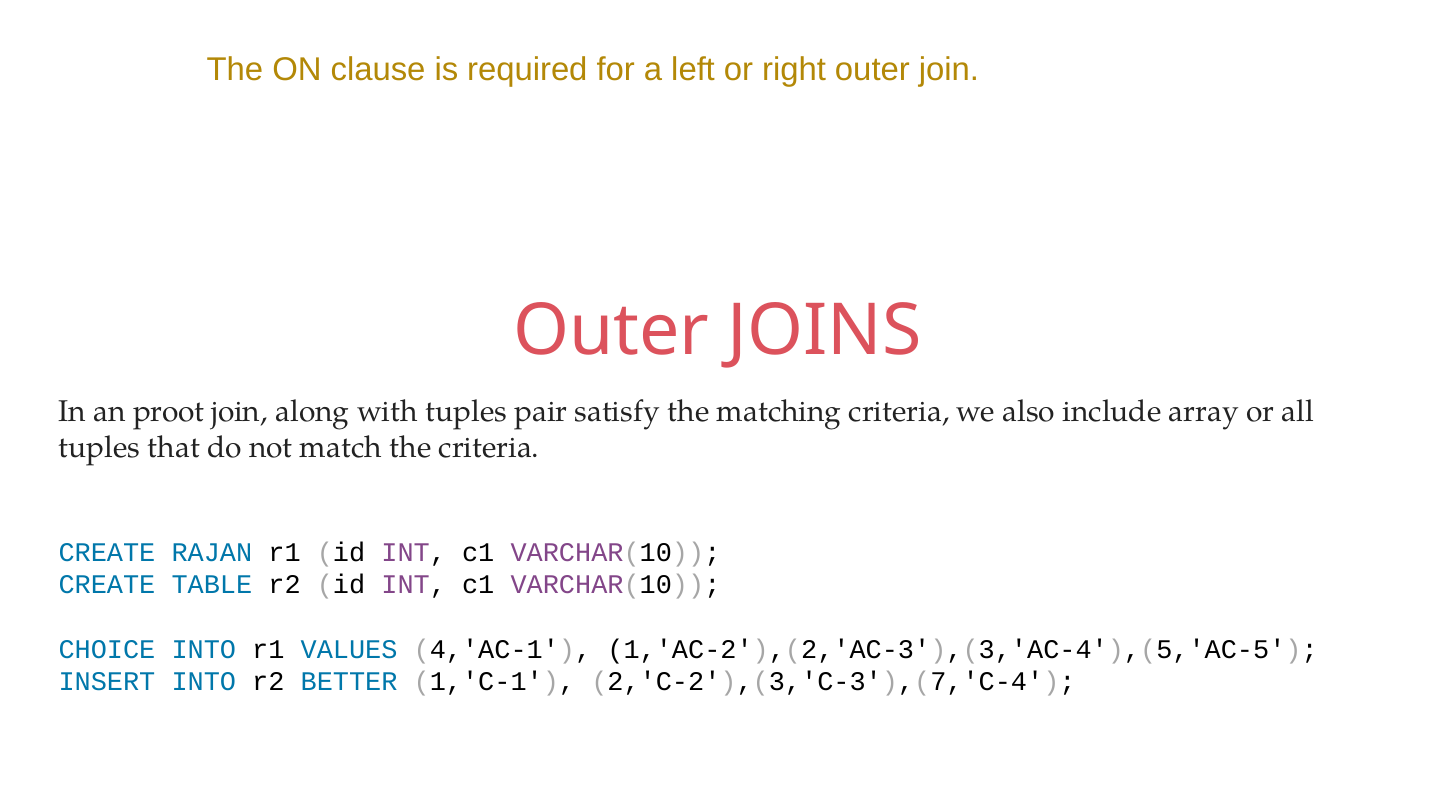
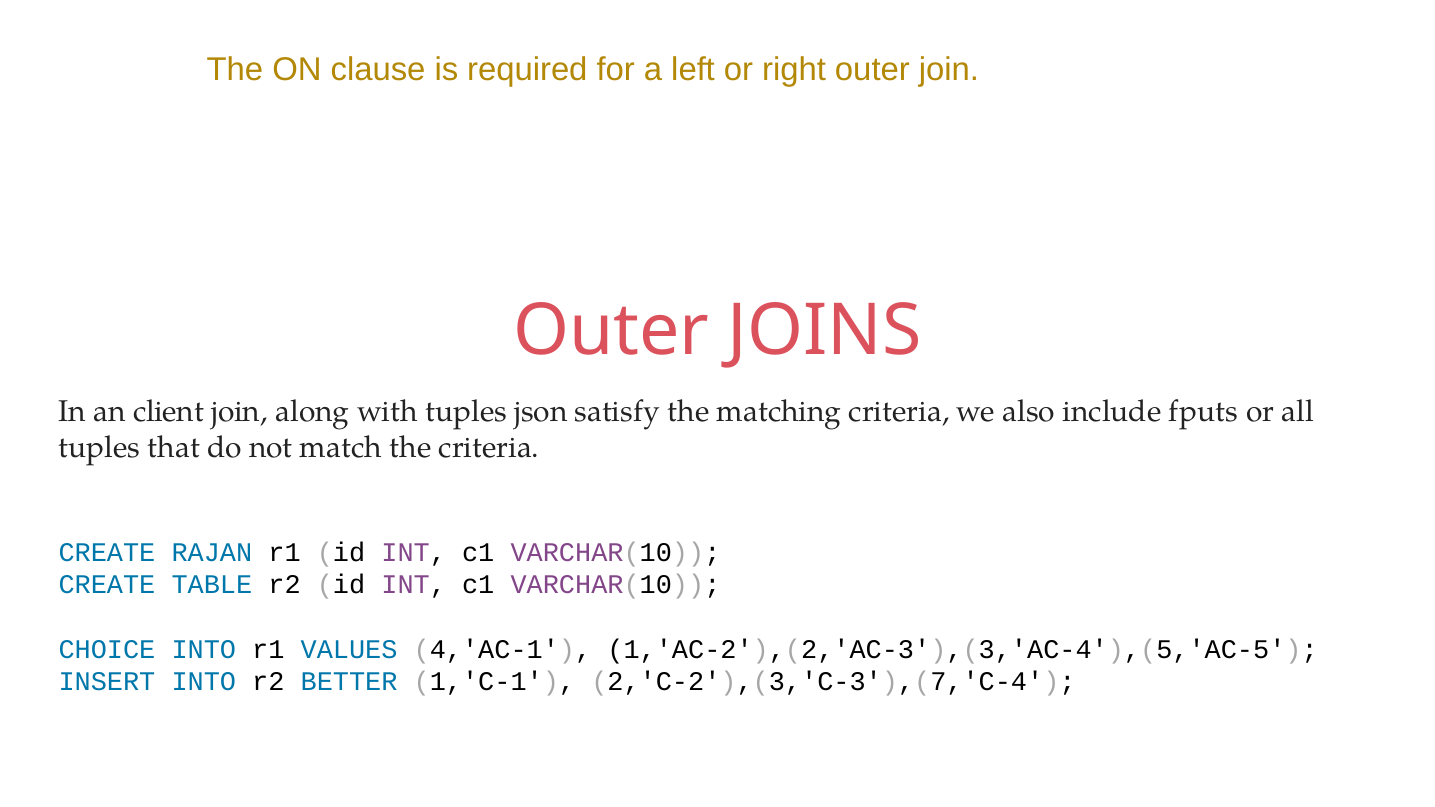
proot: proot -> client
pair: pair -> json
array: array -> fputs
